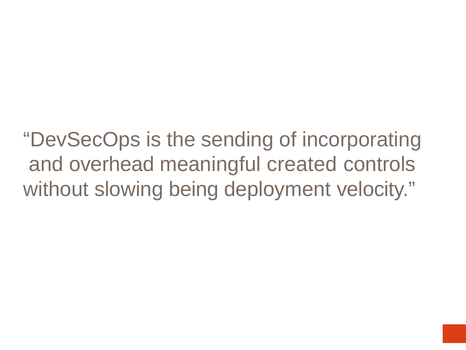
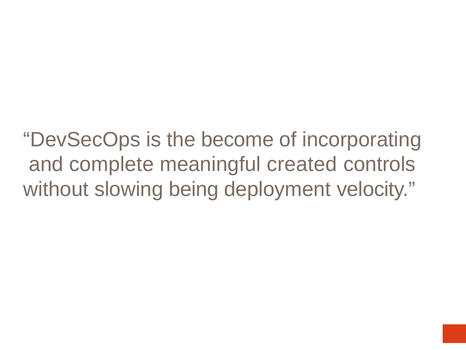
sending: sending -> become
overhead: overhead -> complete
